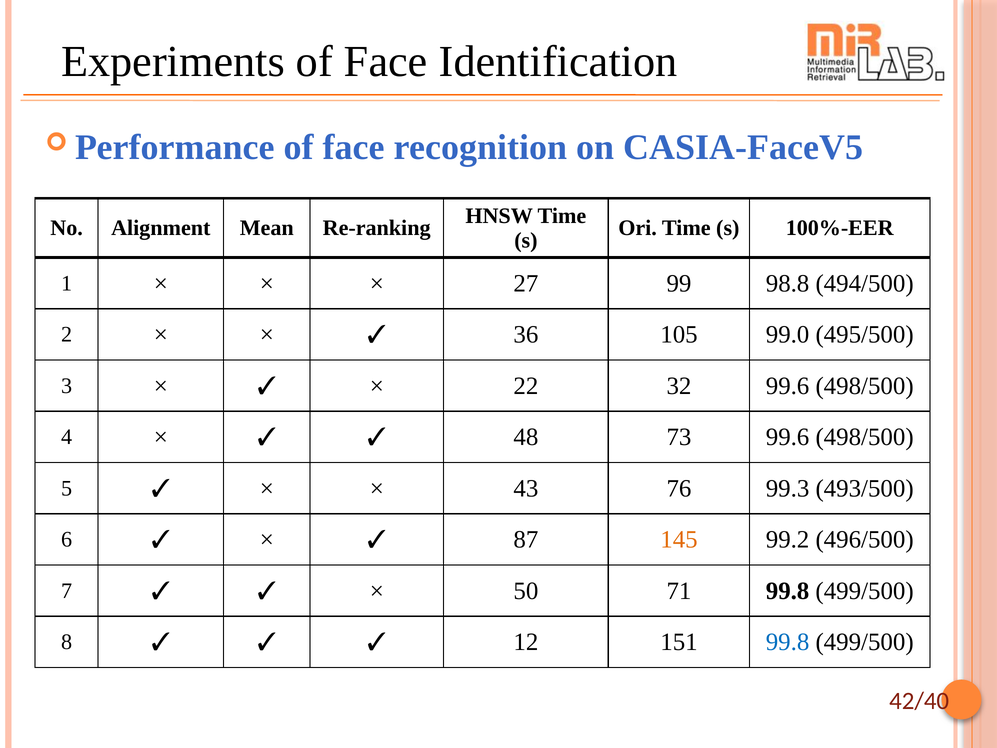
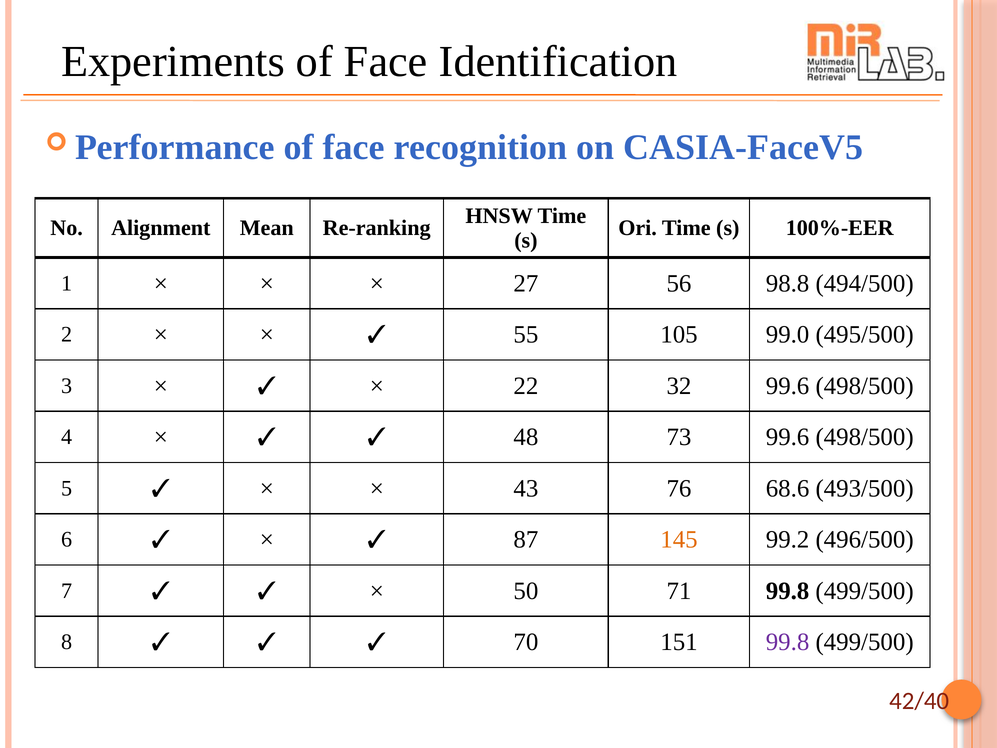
99: 99 -> 56
36: 36 -> 55
99.3: 99.3 -> 68.6
12: 12 -> 70
99.8 at (788, 642) colour: blue -> purple
